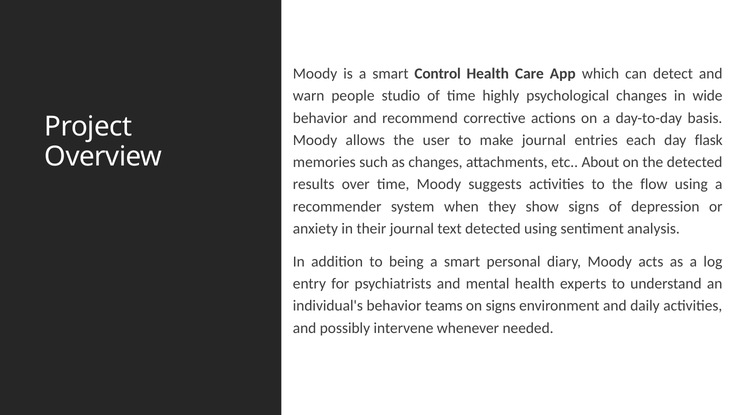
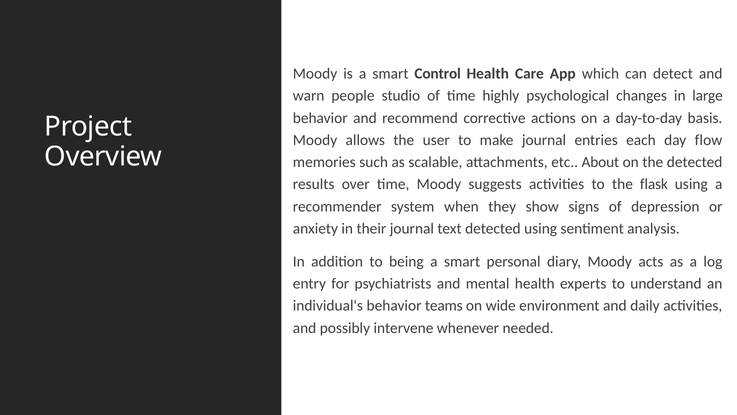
wide: wide -> large
flask: flask -> flow
as changes: changes -> scalable
flow: flow -> flask
on signs: signs -> wide
